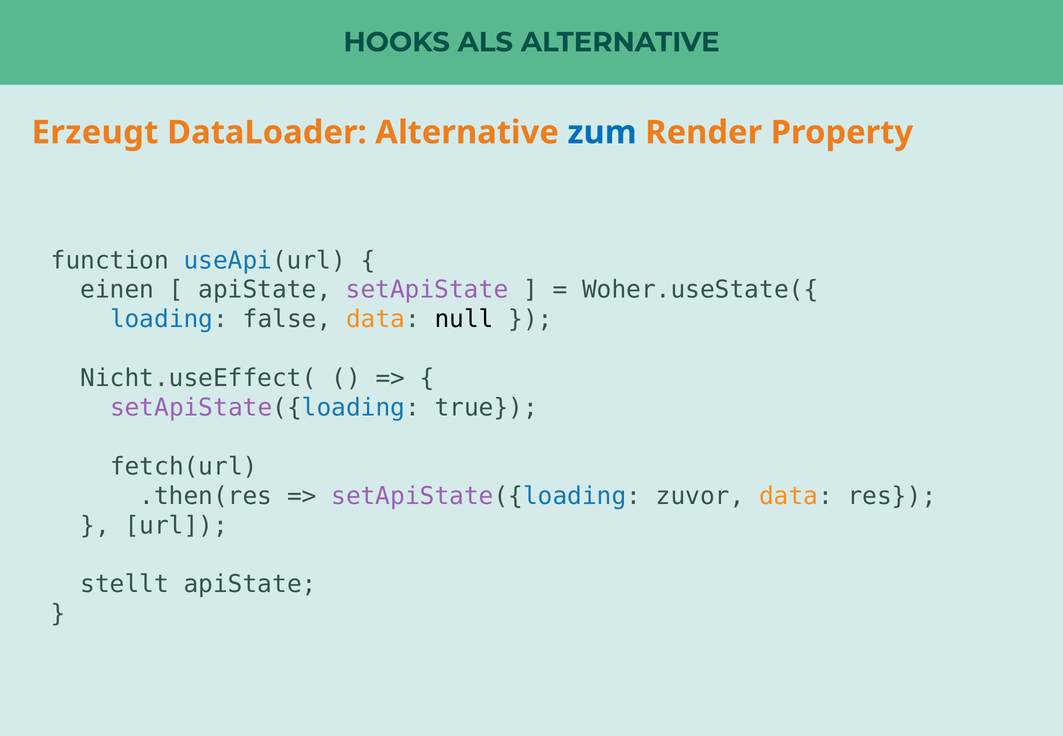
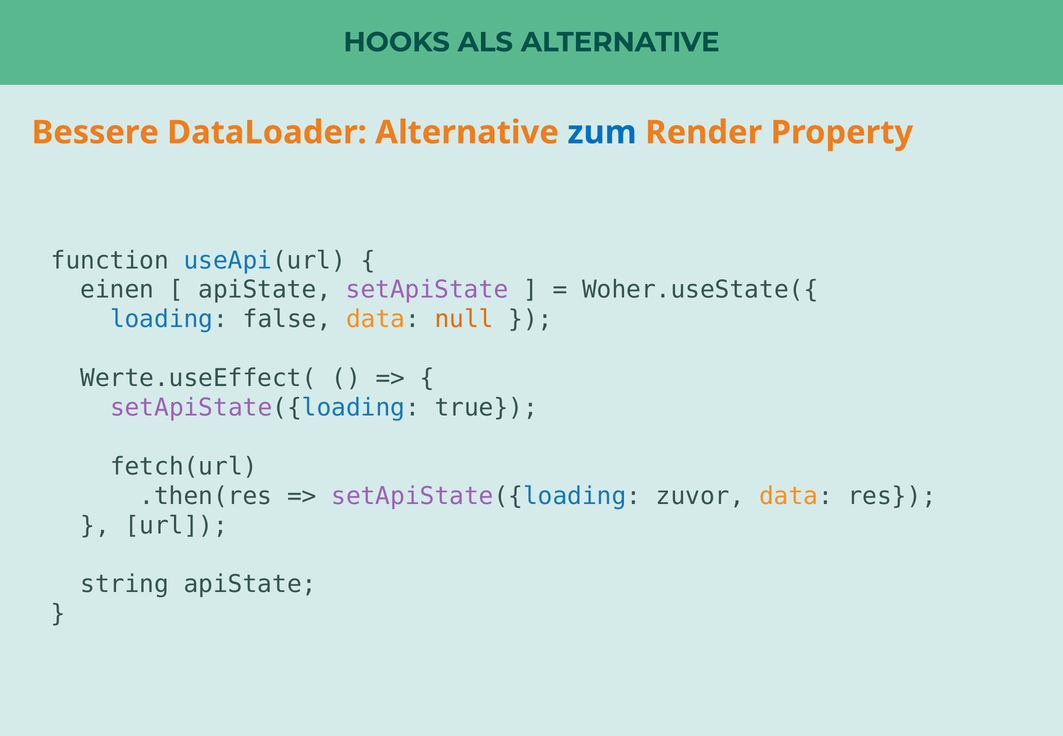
Erzeugt: Erzeugt -> Bessere
null colour: black -> orange
Nicht.useEffect(: Nicht.useEffect( -> Werte.useEffect(
stellt: stellt -> string
